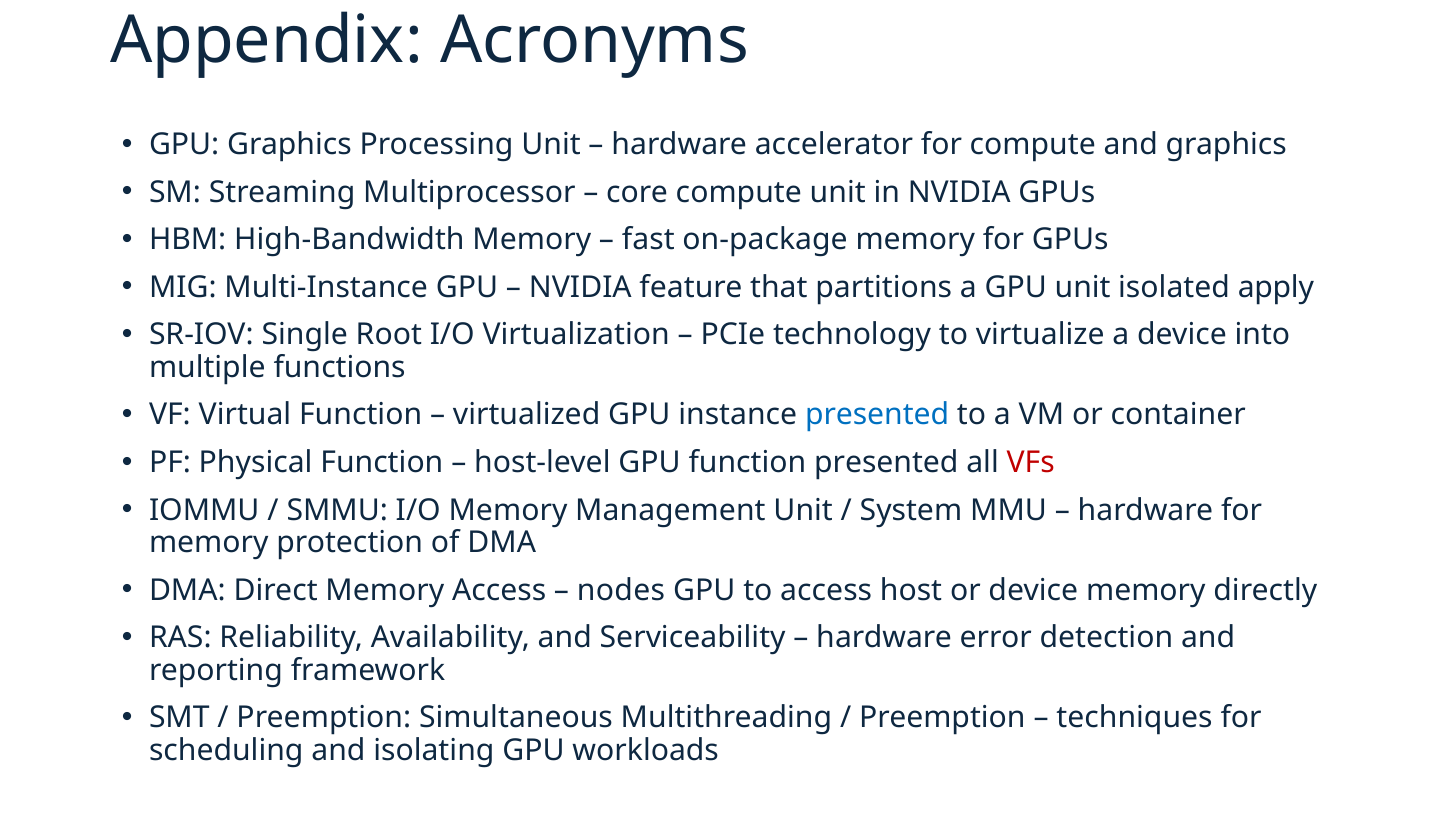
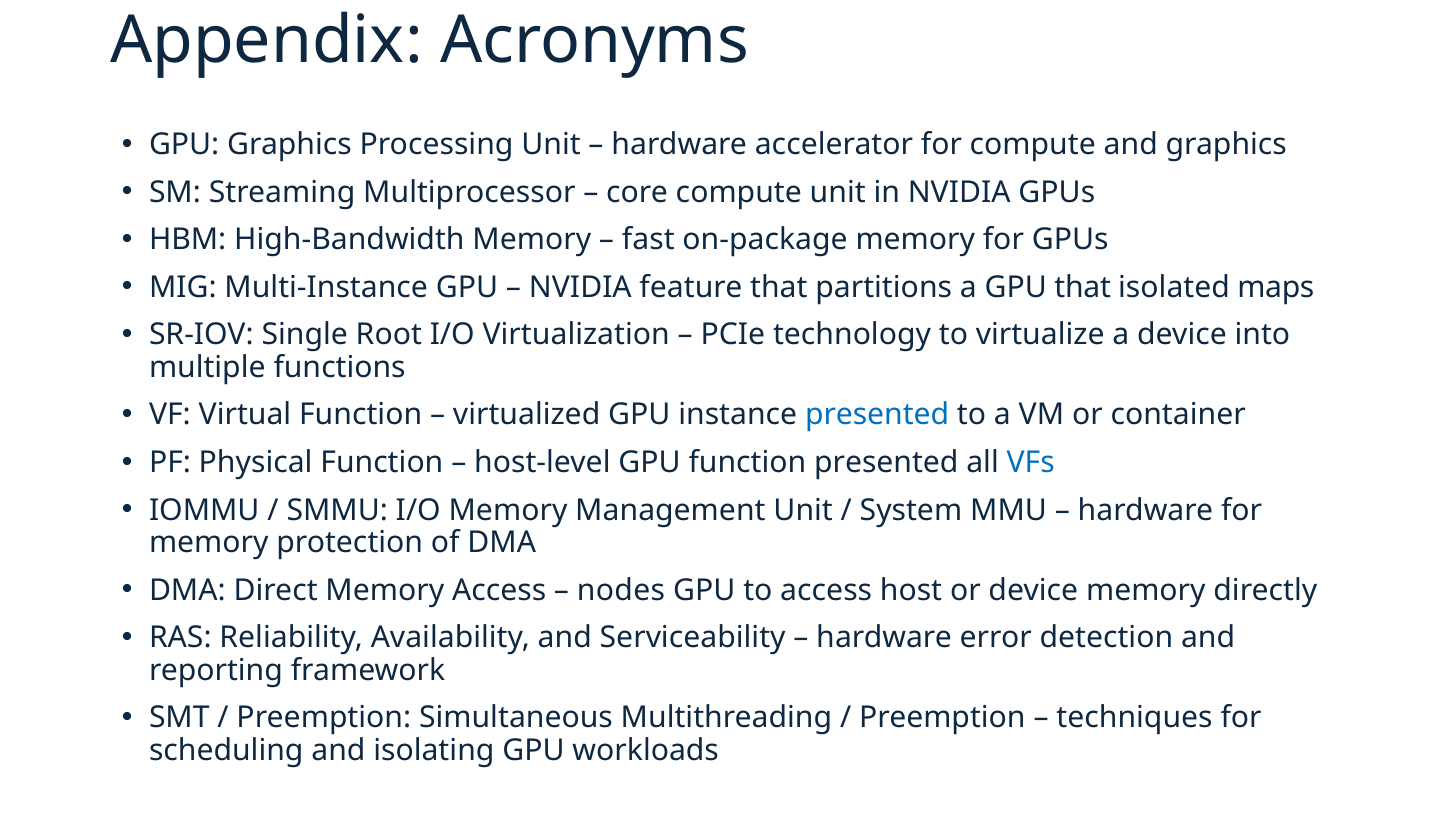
GPU unit: unit -> that
apply: apply -> maps
VFs colour: red -> blue
